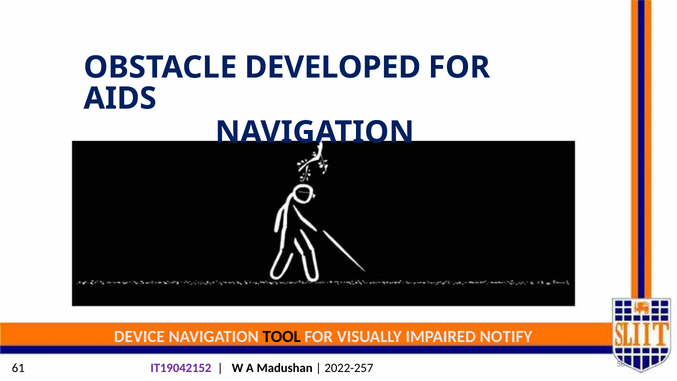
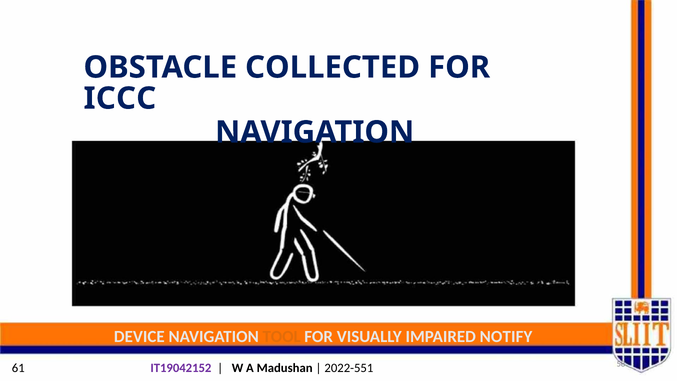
DEVELOPED: DEVELOPED -> COLLECTED
AIDS: AIDS -> ICCC
TOOL colour: black -> orange
2022-257: 2022-257 -> 2022-551
